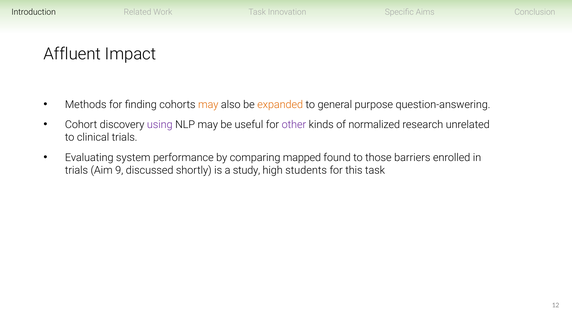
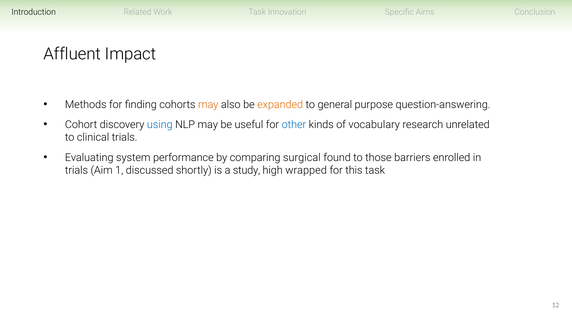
using colour: purple -> blue
other colour: purple -> blue
normalized: normalized -> vocabulary
mapped: mapped -> surgical
9: 9 -> 1
students: students -> wrapped
